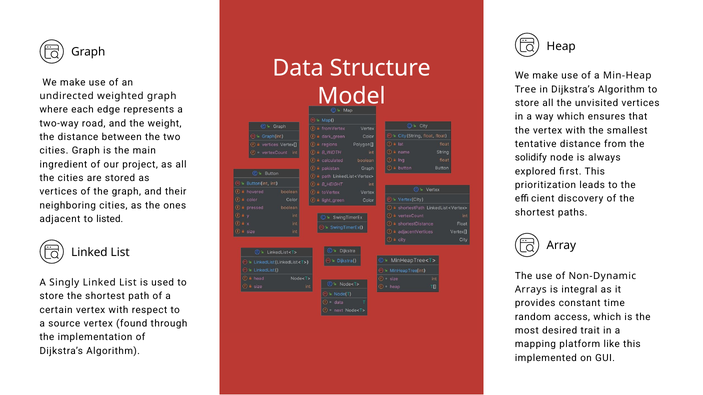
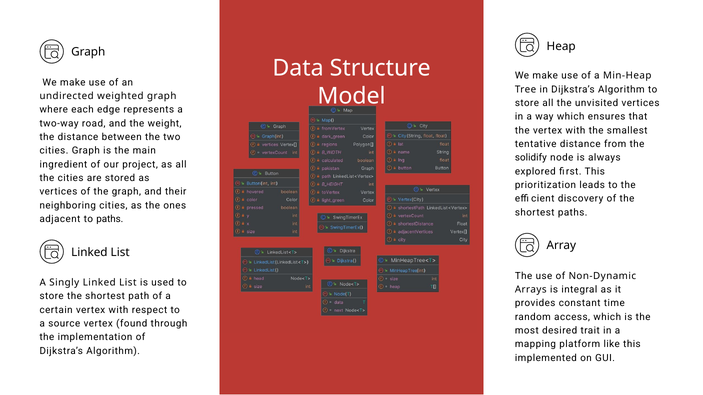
to listed: listed -> paths
